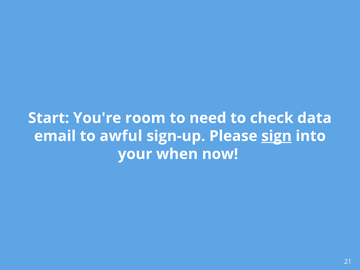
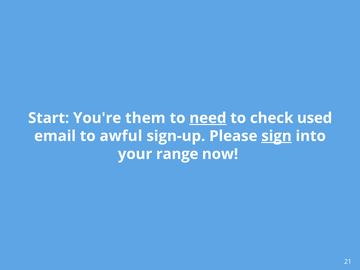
room: room -> them
need underline: none -> present
data: data -> used
when: when -> range
